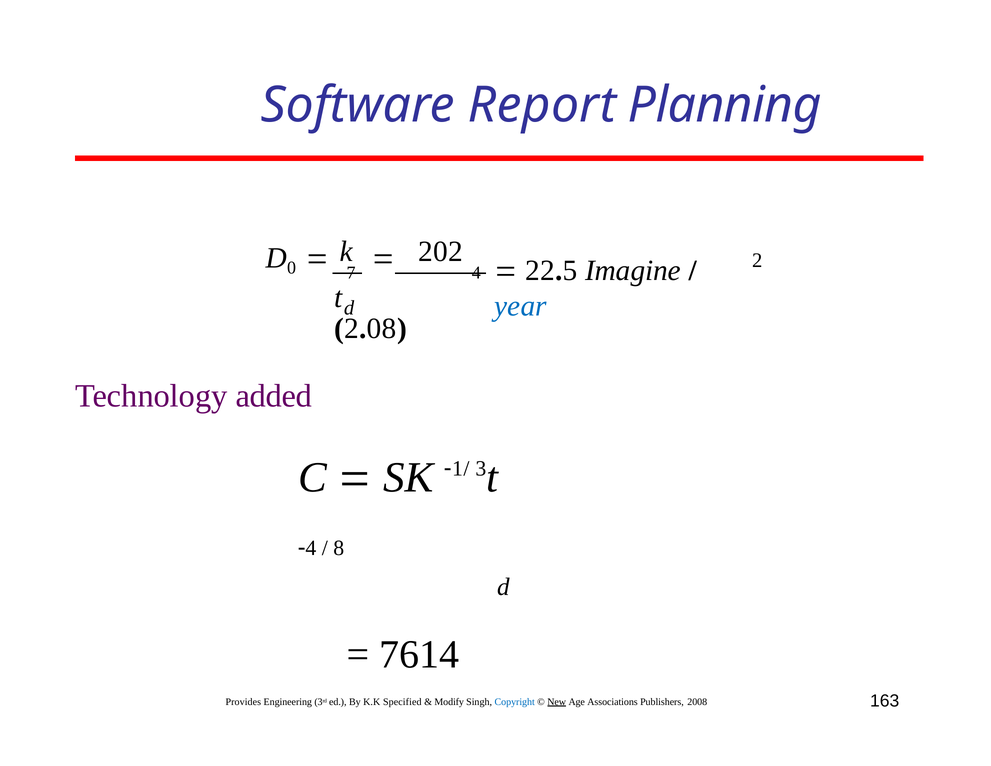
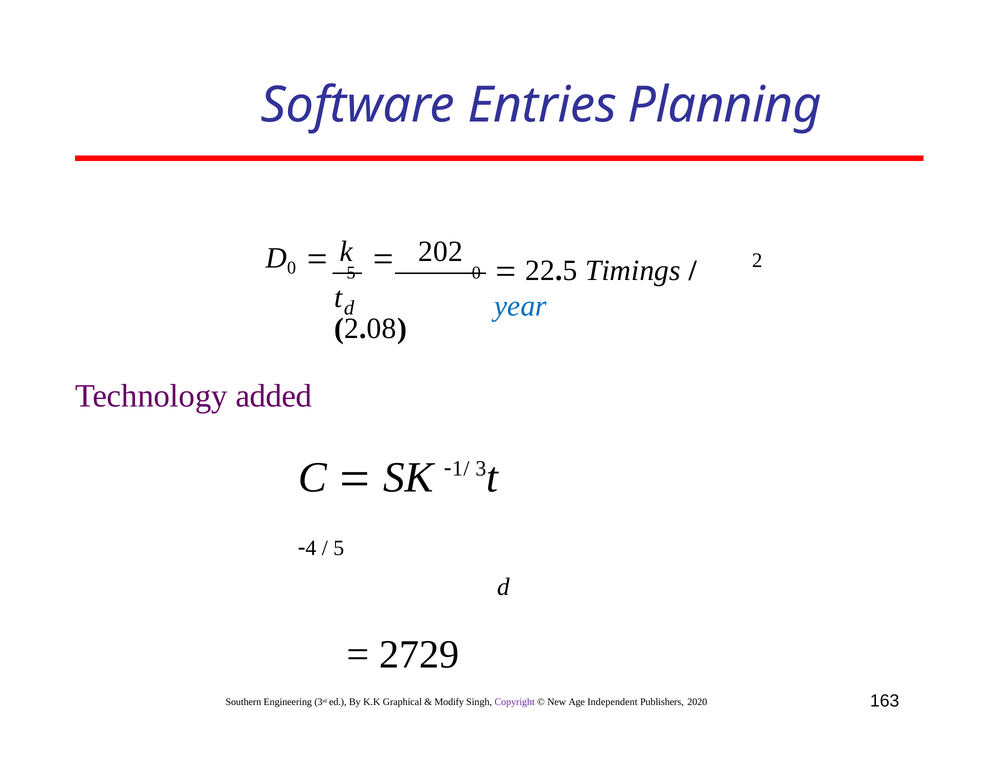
Report: Report -> Entries
7 at (351, 273): 7 -> 5
4 at (476, 273): 4 -> 0
Imagine: Imagine -> Timings
8 at (339, 548): 8 -> 5
7614: 7614 -> 2729
Provides: Provides -> Southern
Specified: Specified -> Graphical
Copyright colour: blue -> purple
New underline: present -> none
Associations: Associations -> Independent
2008: 2008 -> 2020
